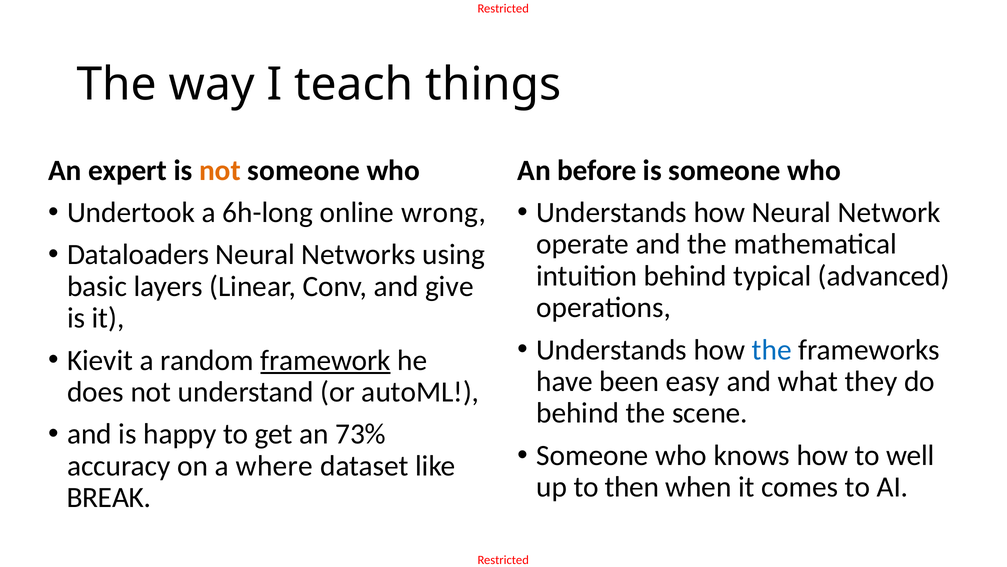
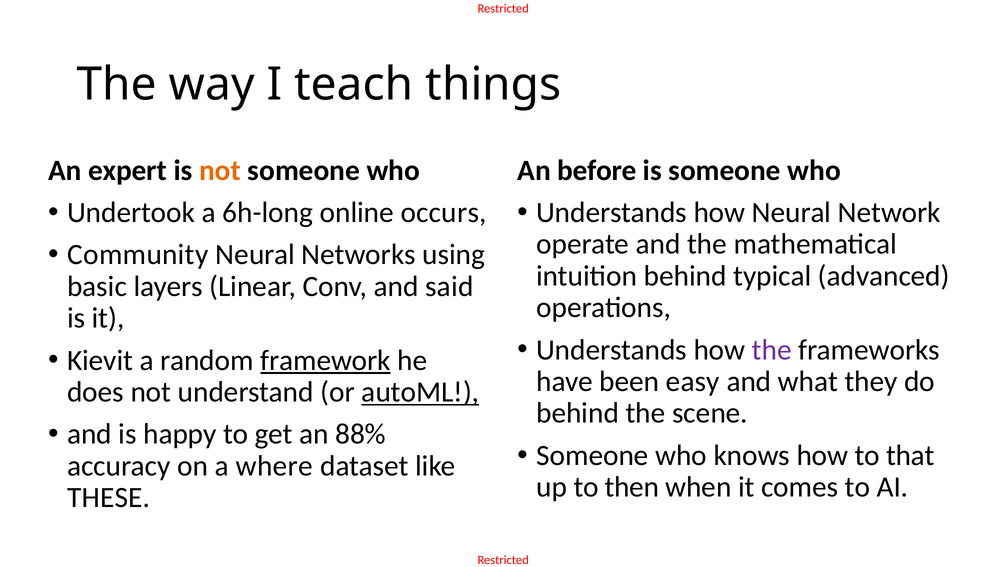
wrong: wrong -> occurs
Dataloaders: Dataloaders -> Community
give: give -> said
the at (772, 350) colour: blue -> purple
autoML underline: none -> present
73%: 73% -> 88%
well: well -> that
BREAK: BREAK -> THESE
